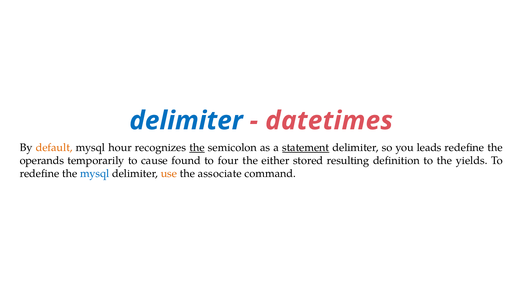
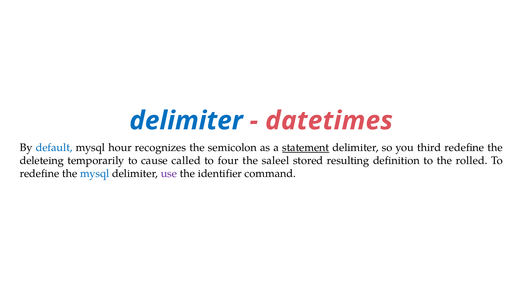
default colour: orange -> blue
the at (197, 148) underline: present -> none
leads: leads -> third
operands: operands -> deleteing
found: found -> called
either: either -> saleel
yields: yields -> rolled
use colour: orange -> purple
associate: associate -> identifier
